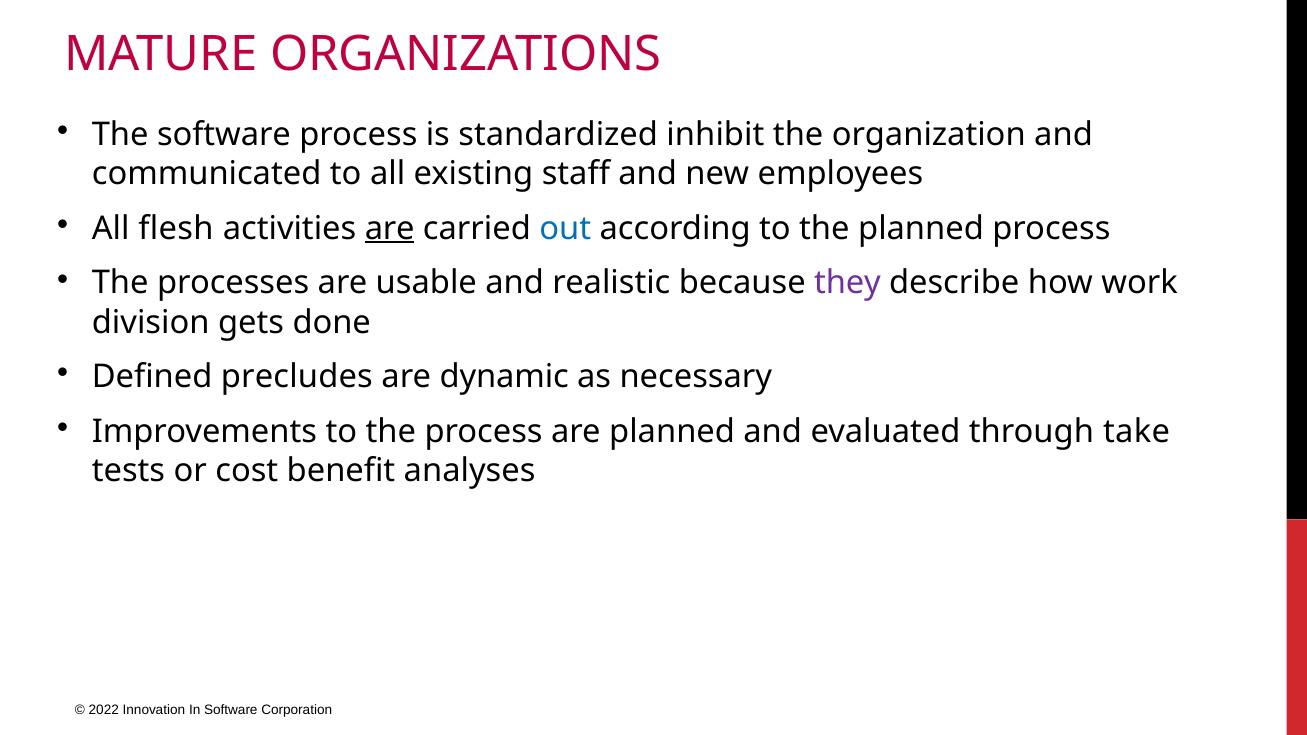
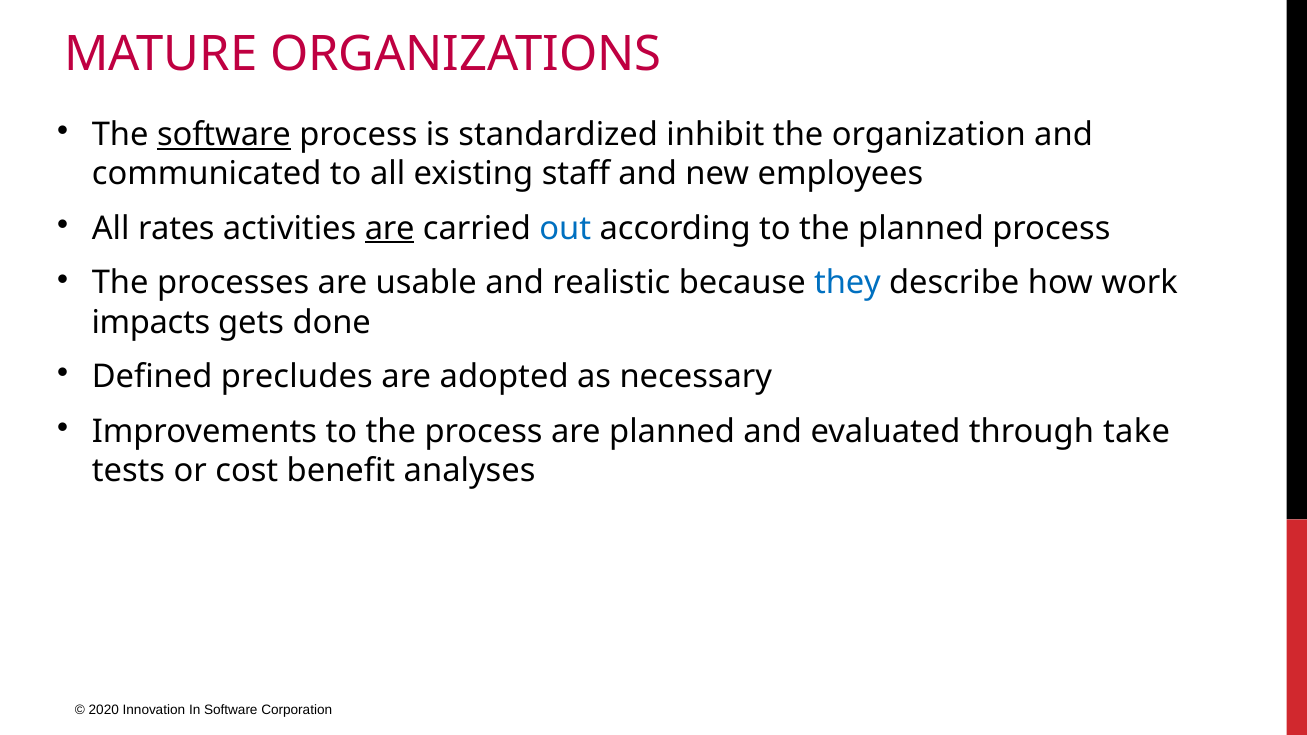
software at (224, 135) underline: none -> present
flesh: flesh -> rates
they colour: purple -> blue
division: division -> impacts
dynamic: dynamic -> adopted
2022: 2022 -> 2020
